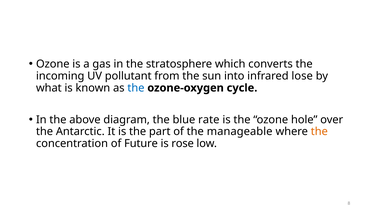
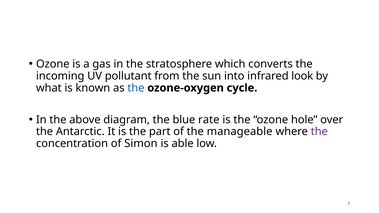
lose: lose -> look
the at (319, 132) colour: orange -> purple
Future: Future -> Simon
rose: rose -> able
